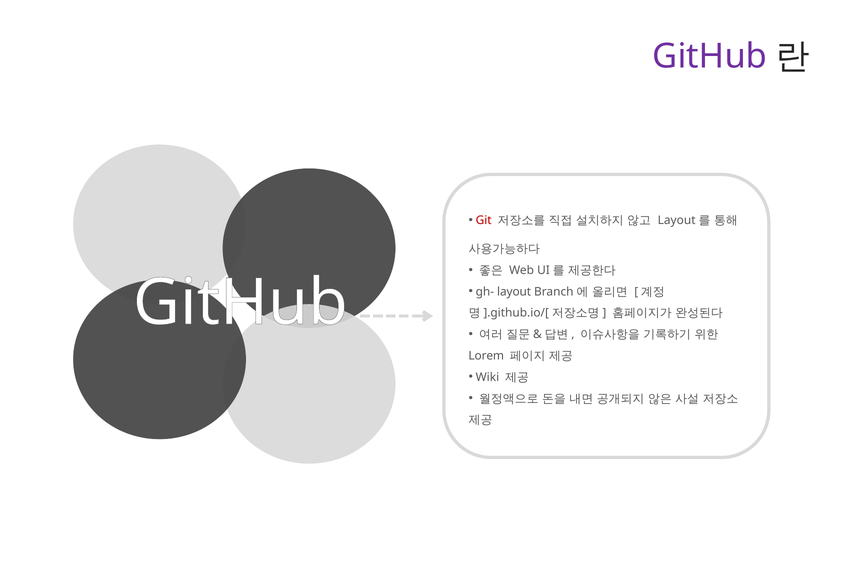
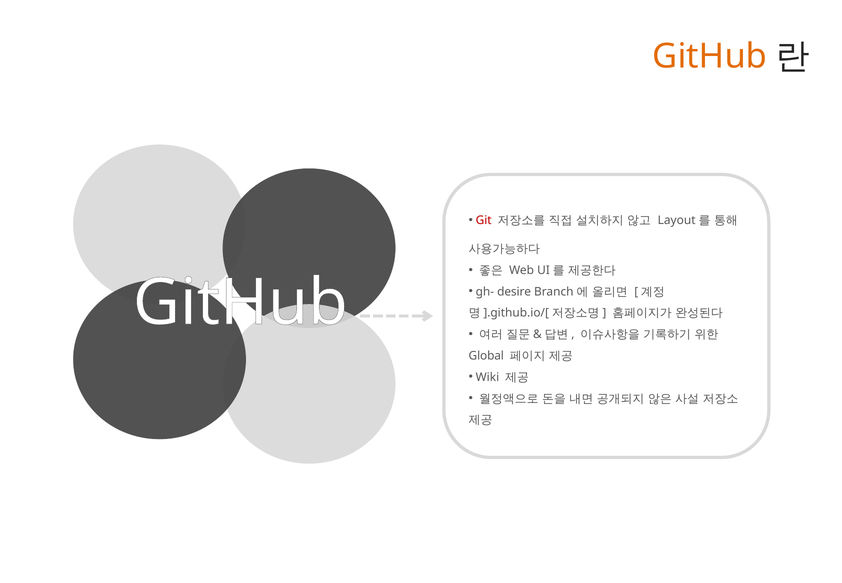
GitHub at (710, 56) colour: purple -> orange
gh- layout: layout -> desire
Lorem: Lorem -> Global
